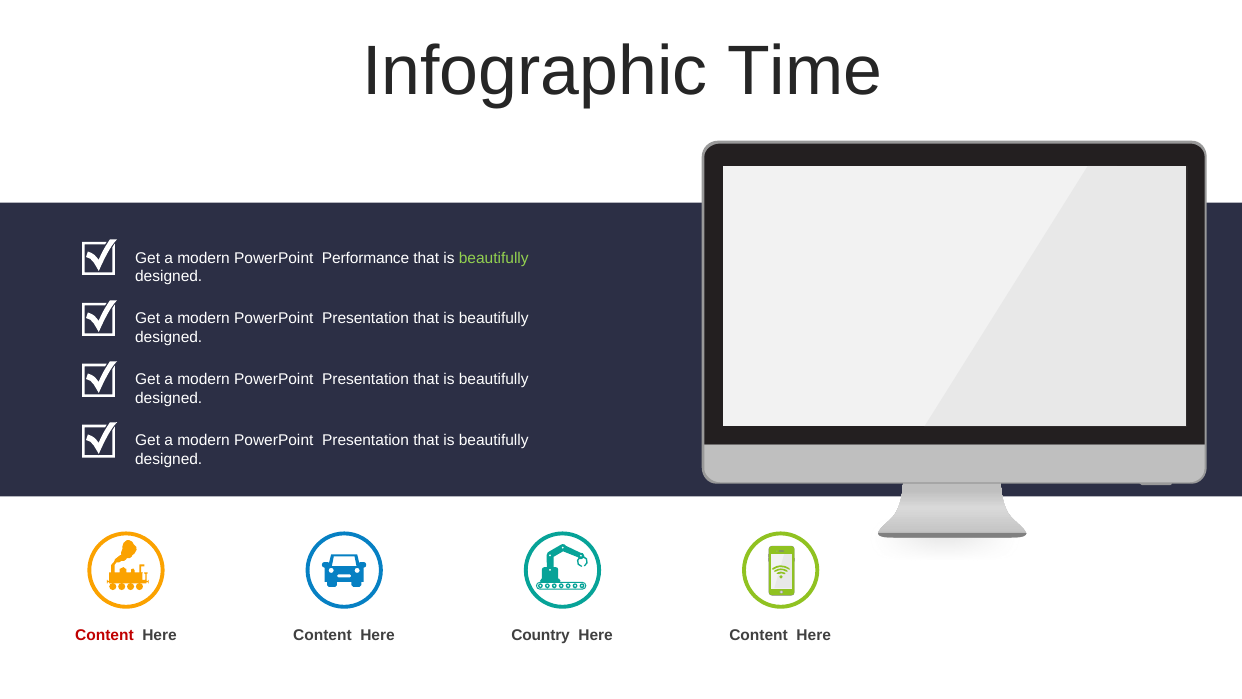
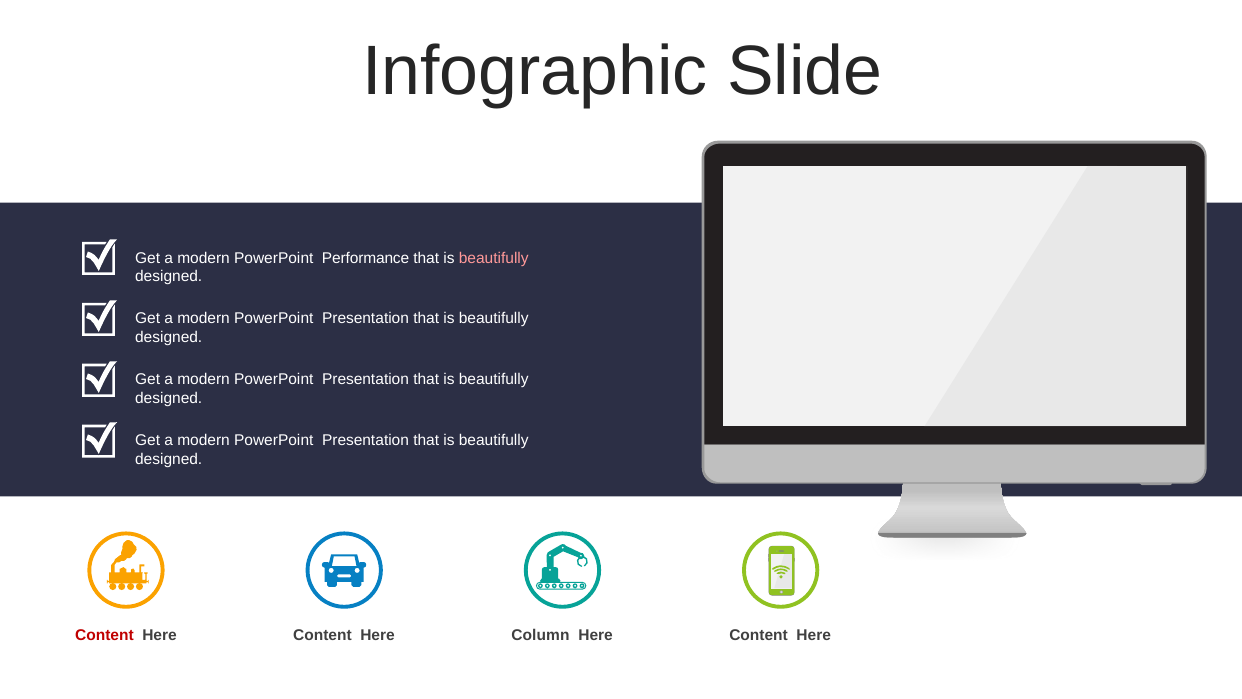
Time: Time -> Slide
beautifully at (494, 258) colour: light green -> pink
Country: Country -> Column
